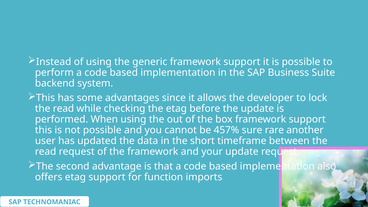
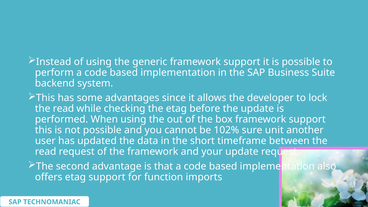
457%: 457% -> 102%
rare: rare -> unit
